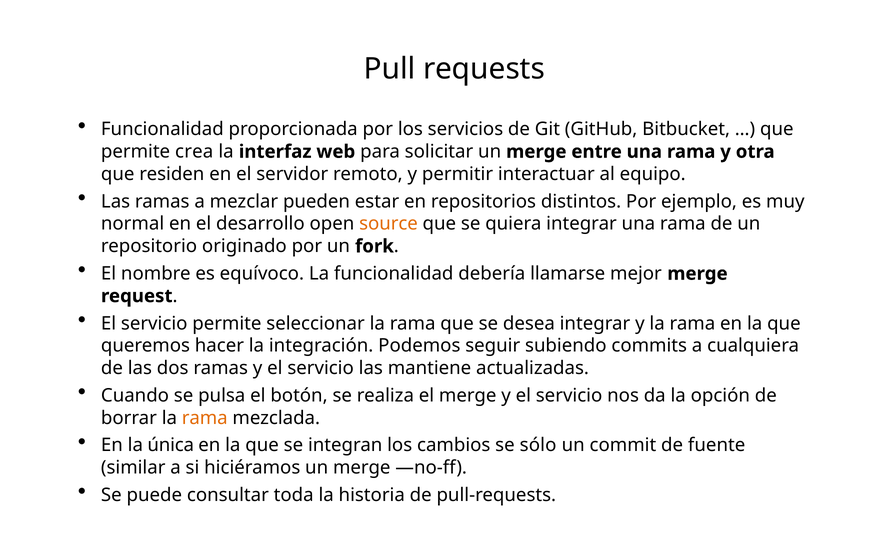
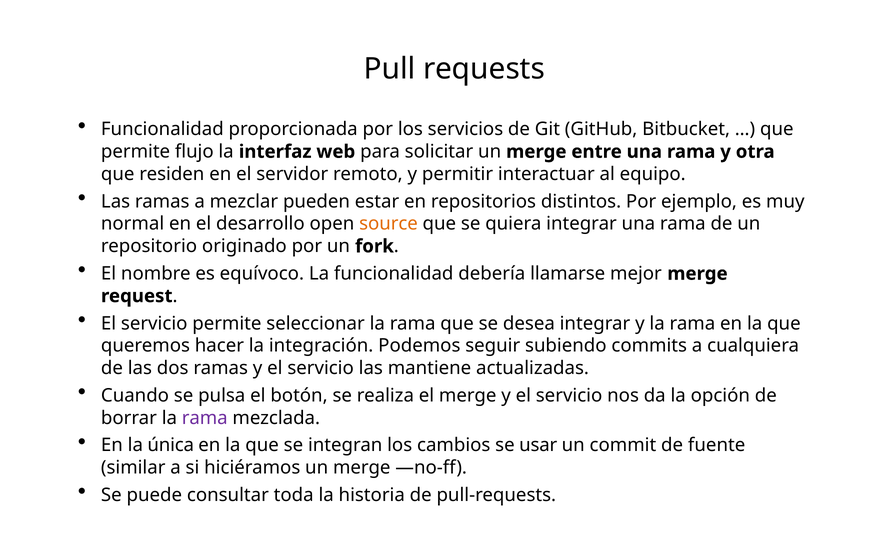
crea: crea -> flujo
rama at (205, 418) colour: orange -> purple
sólo: sólo -> usar
